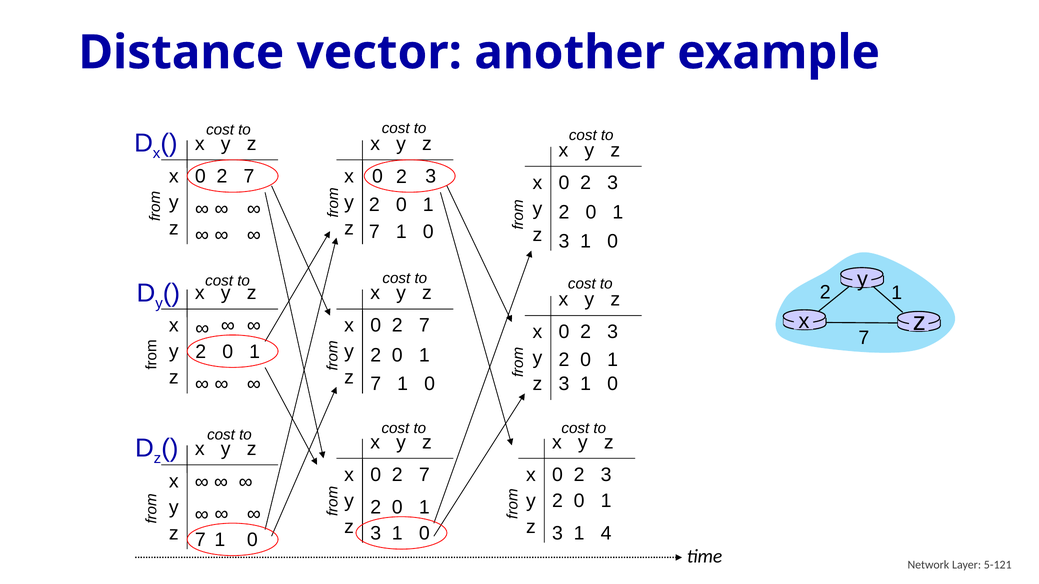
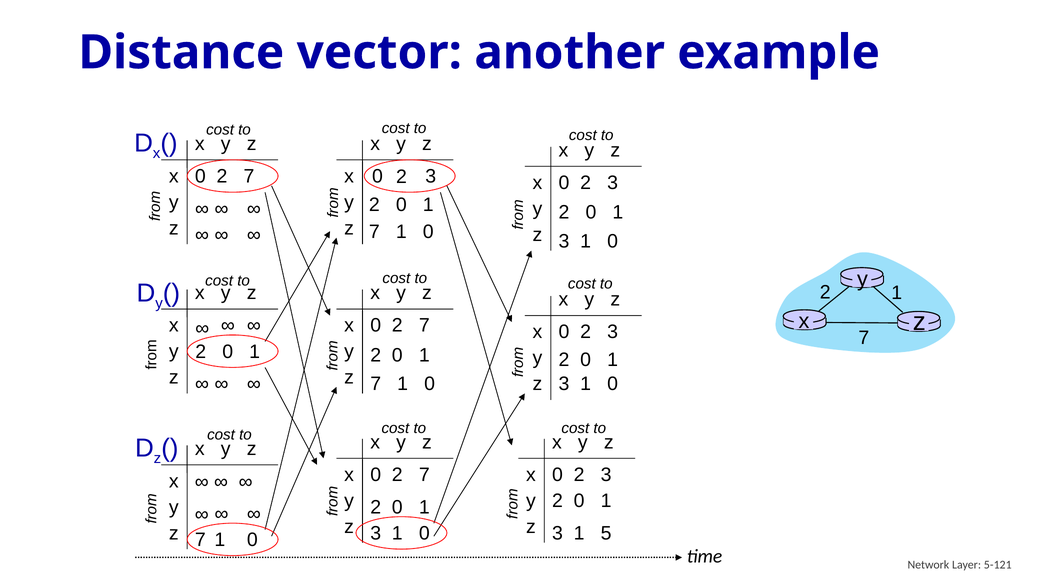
4: 4 -> 5
